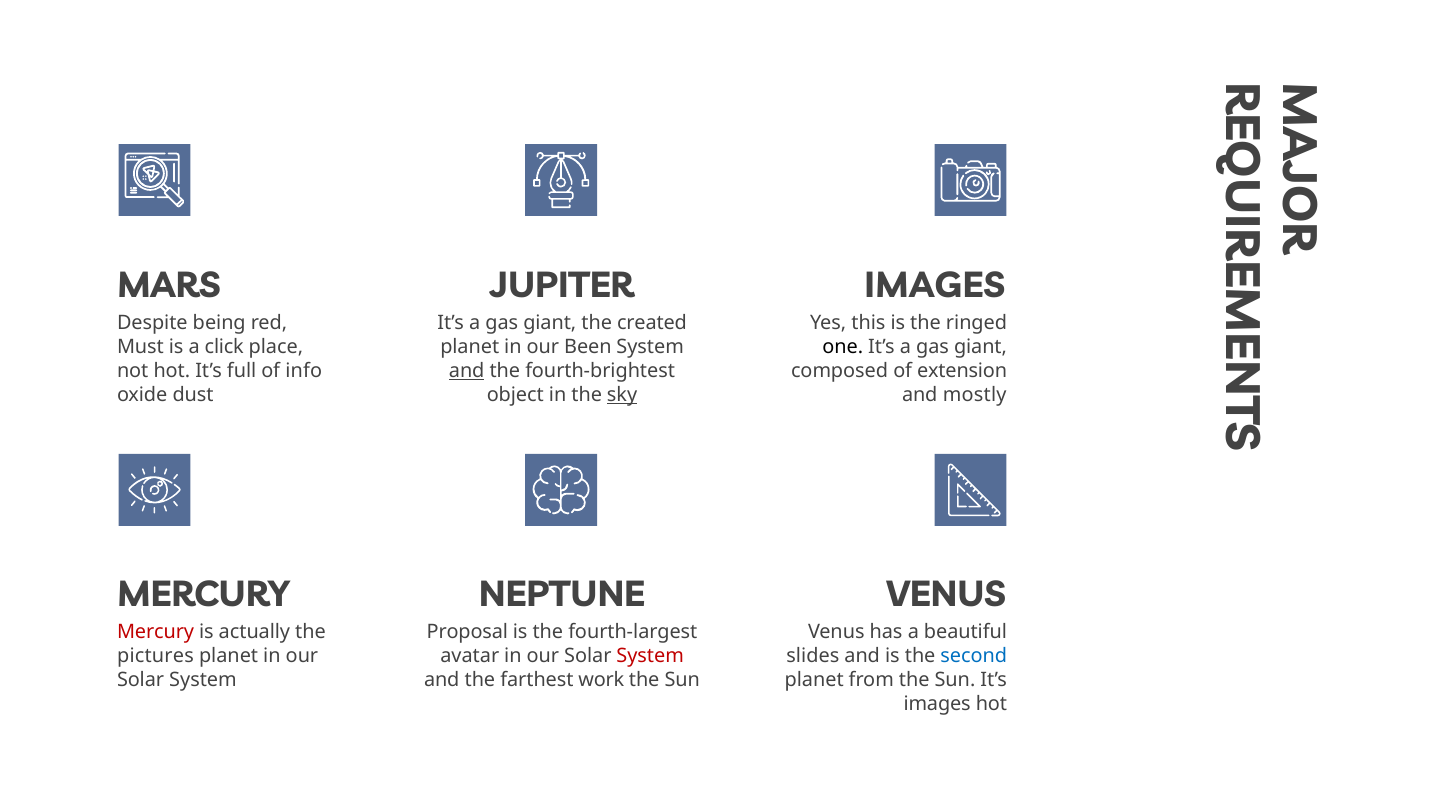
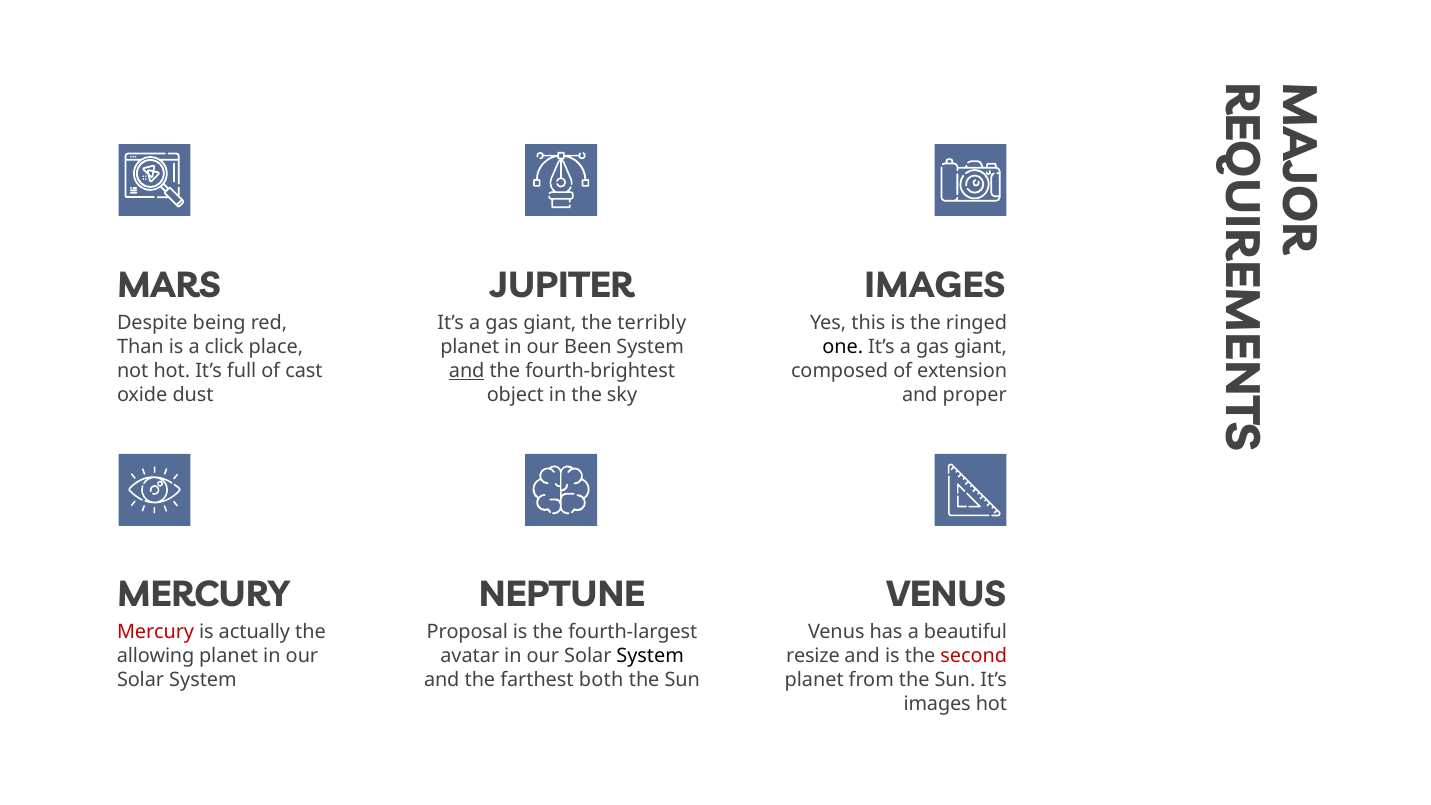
created: created -> terribly
Must: Must -> Than
info: info -> cast
sky underline: present -> none
mostly: mostly -> proper
pictures: pictures -> allowing
System at (650, 656) colour: red -> black
slides: slides -> resize
second colour: blue -> red
work: work -> both
